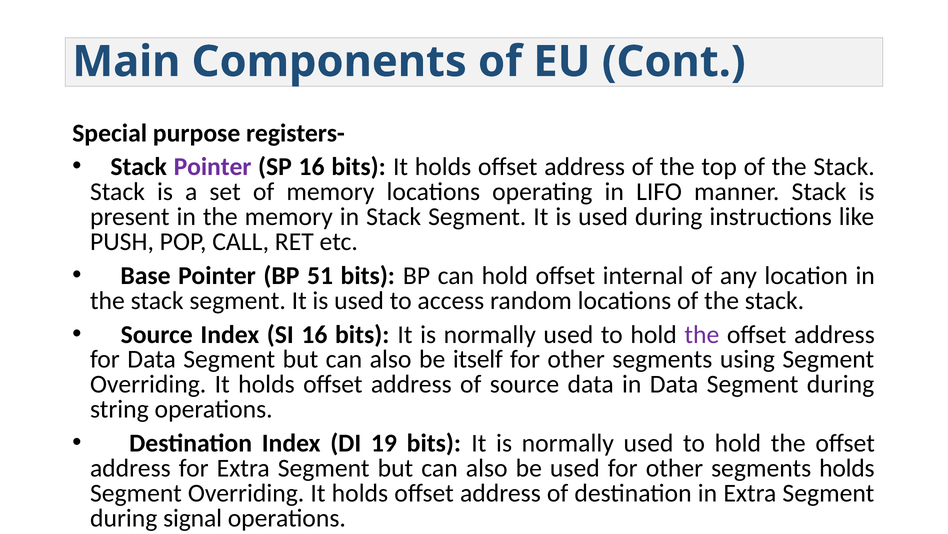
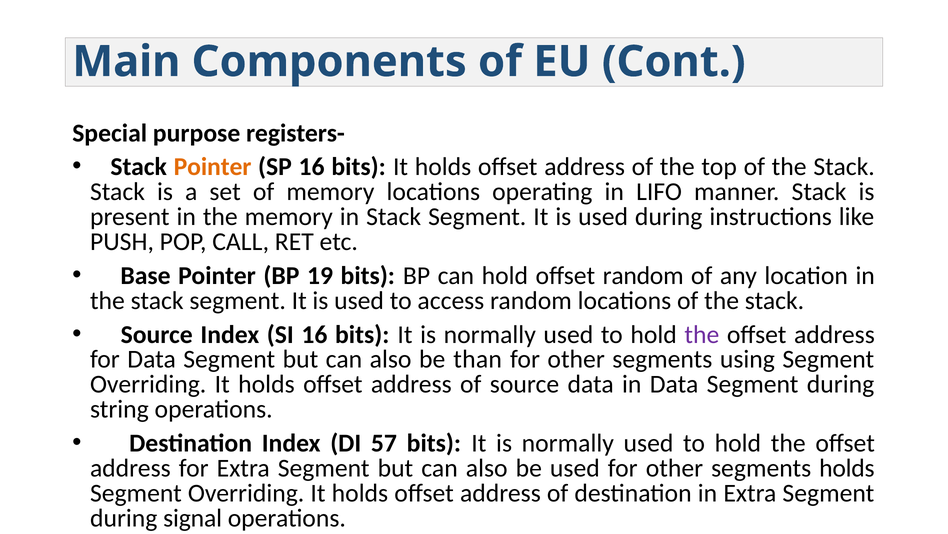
Pointer at (213, 167) colour: purple -> orange
51: 51 -> 19
offset internal: internal -> random
itself: itself -> than
19: 19 -> 57
